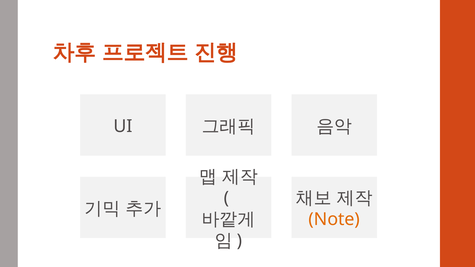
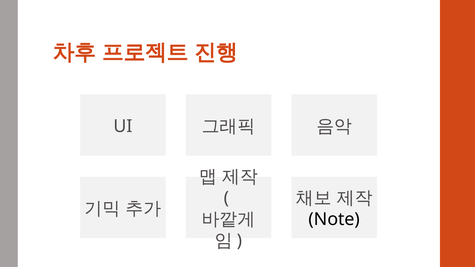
Note colour: orange -> black
